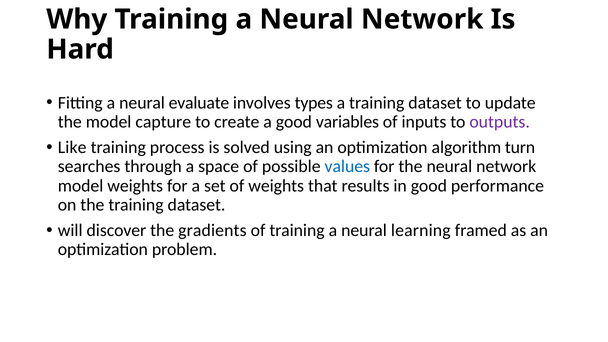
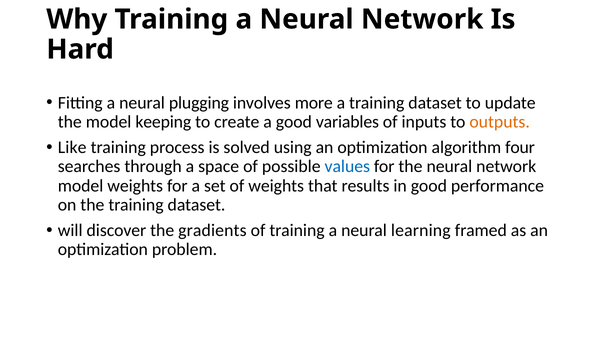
evaluate: evaluate -> plugging
types: types -> more
capture: capture -> keeping
outputs colour: purple -> orange
turn: turn -> four
